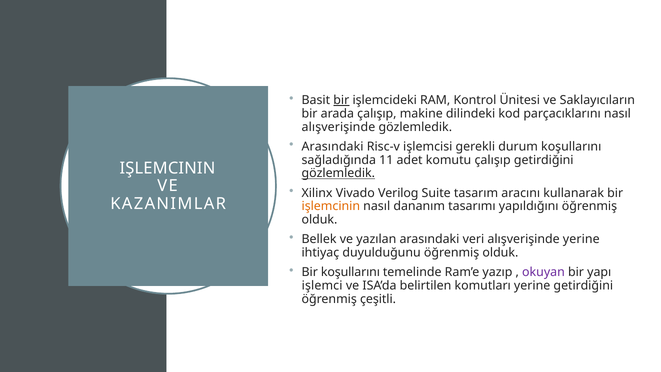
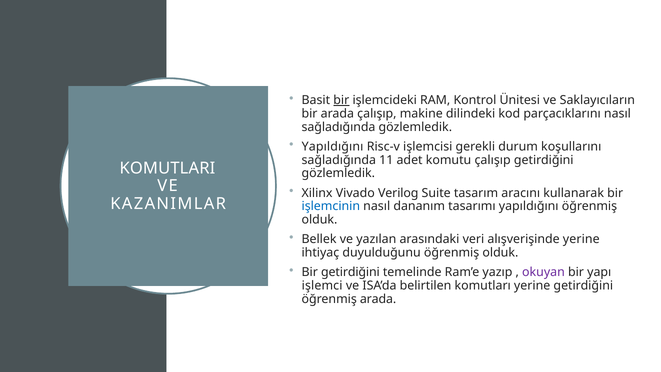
alışverişinde at (338, 127): alışverişinde -> sağladığında
Arasındaki at (333, 147): Arasındaki -> Yapıldığını
IŞLEMCININ at (167, 168): IŞLEMCININ -> KOMUTLARI
gözlemledik at (338, 173) underline: present -> none
işlemcinin at (331, 206) colour: orange -> blue
Bir koşullarını: koşullarını -> getirdiğini
öğrenmiş çeşitli: çeşitli -> arada
